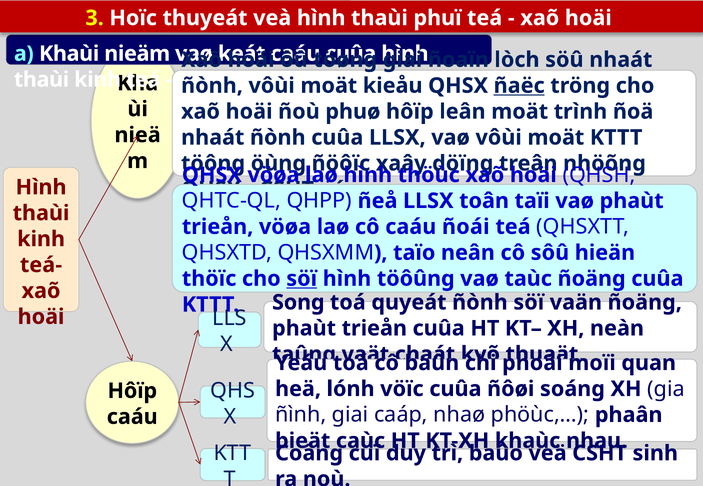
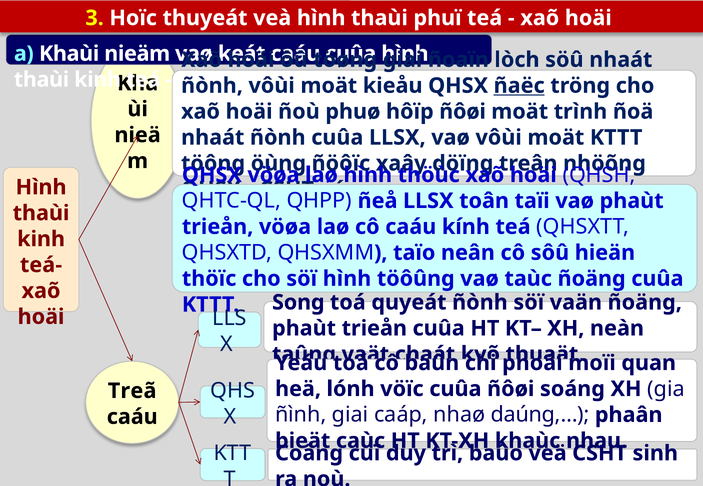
hôïp leân: leân -> ñôøi
ñoái: ñoái -> kính
söï at (302, 279) underline: present -> none
Hôïp at (132, 391): Hôïp -> Treã
phöùc,…: phöùc,… -> daúng,…
